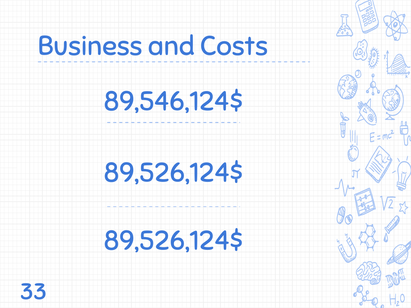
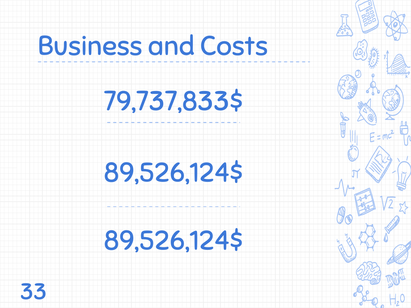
89,546,124$: 89,546,124$ -> 79,737,833$
